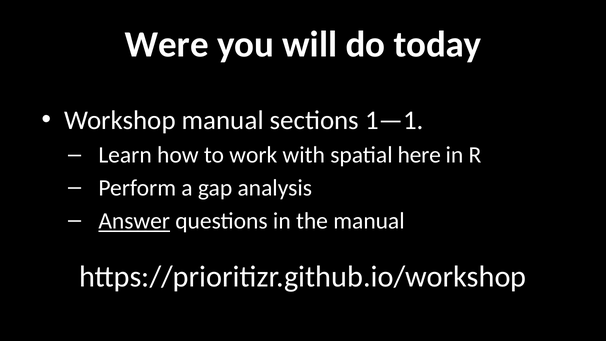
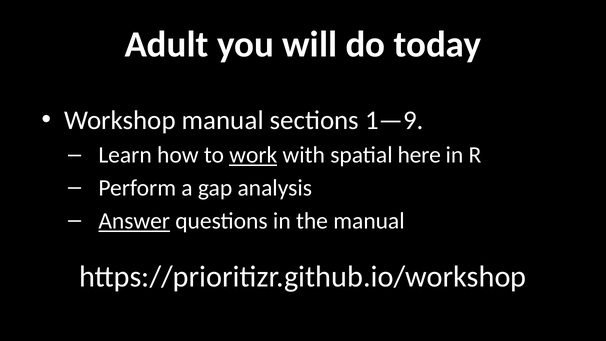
Were: Were -> Adult
1—1: 1—1 -> 1—9
work underline: none -> present
